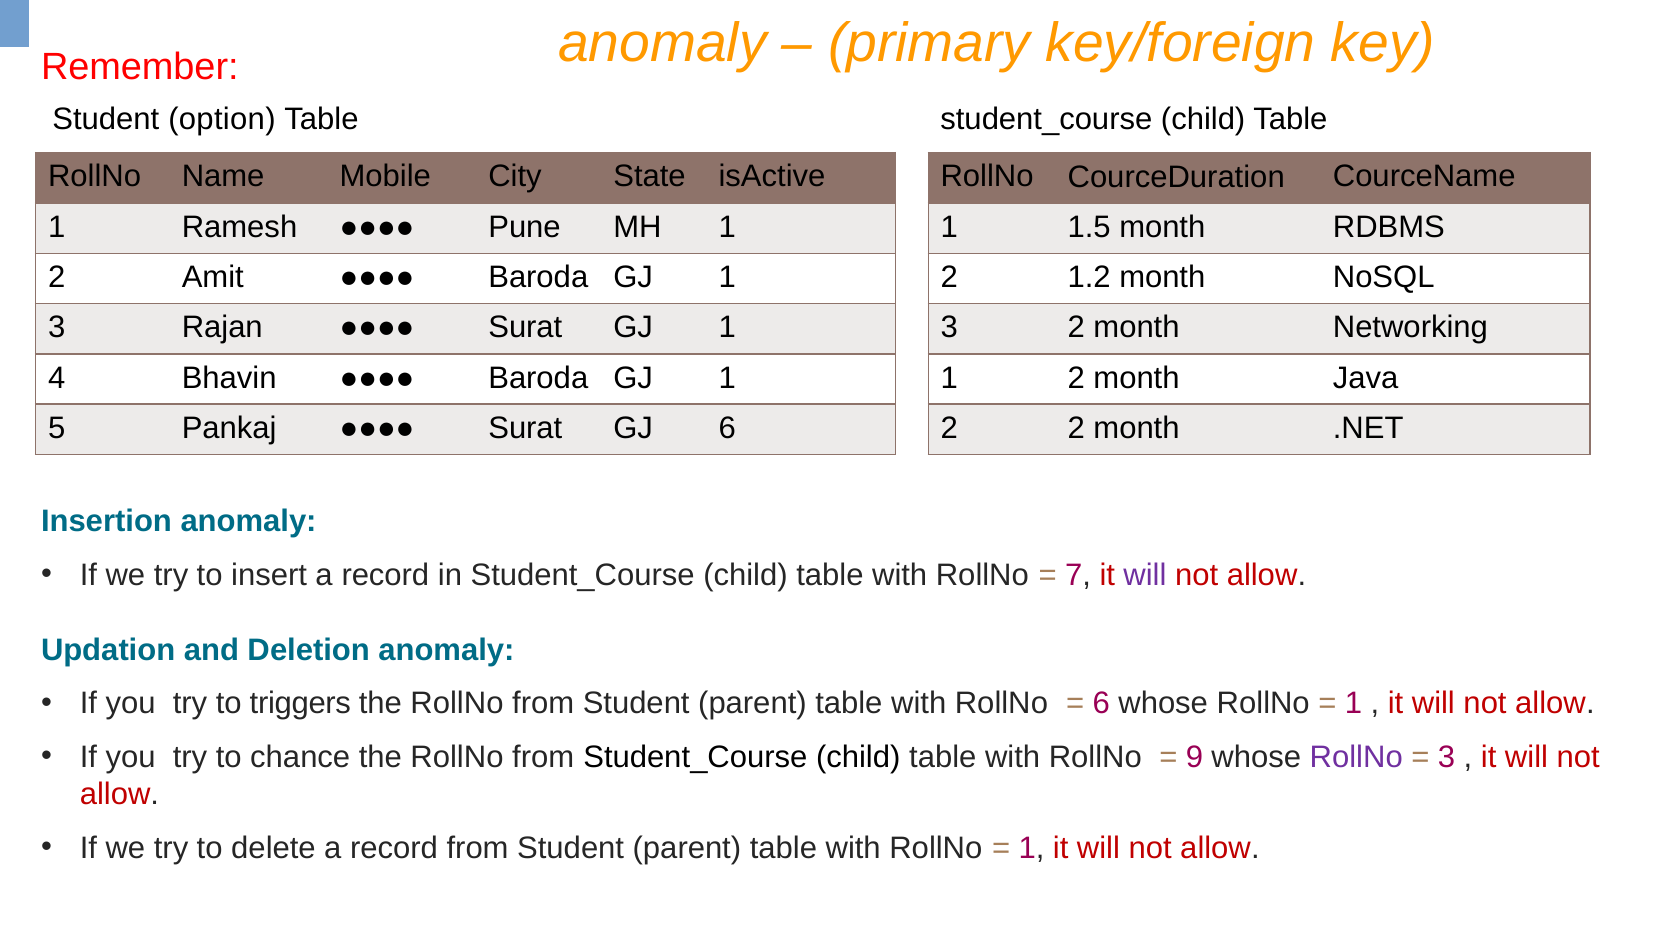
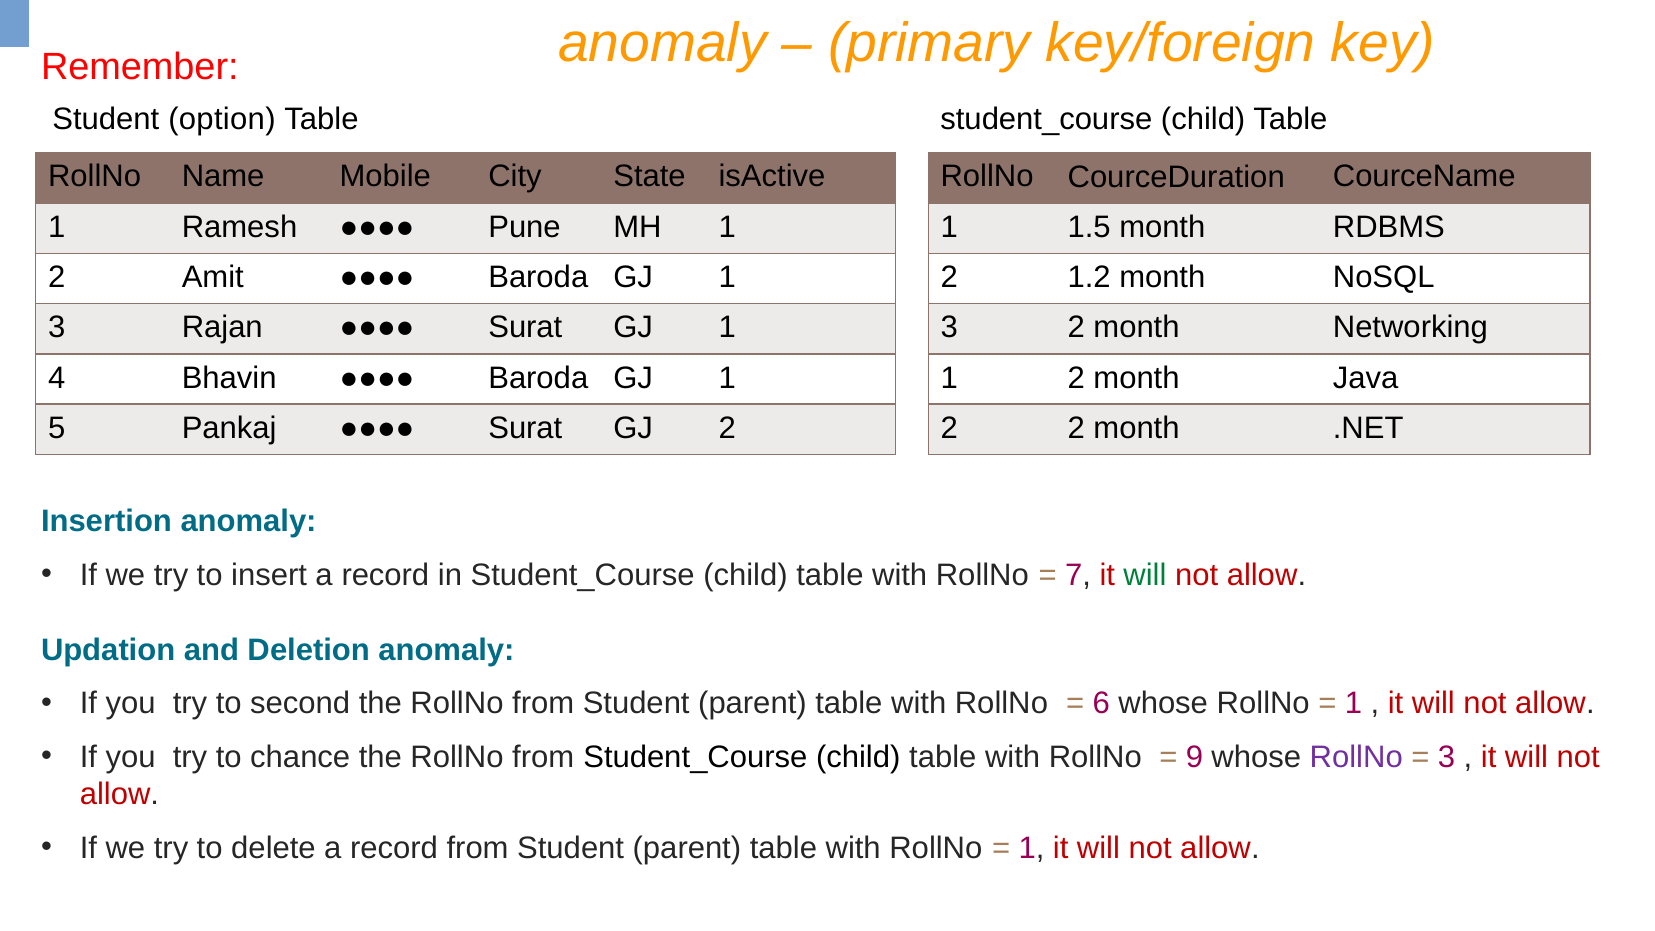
GJ 6: 6 -> 2
will at (1145, 575) colour: purple -> green
triggers: triggers -> second
